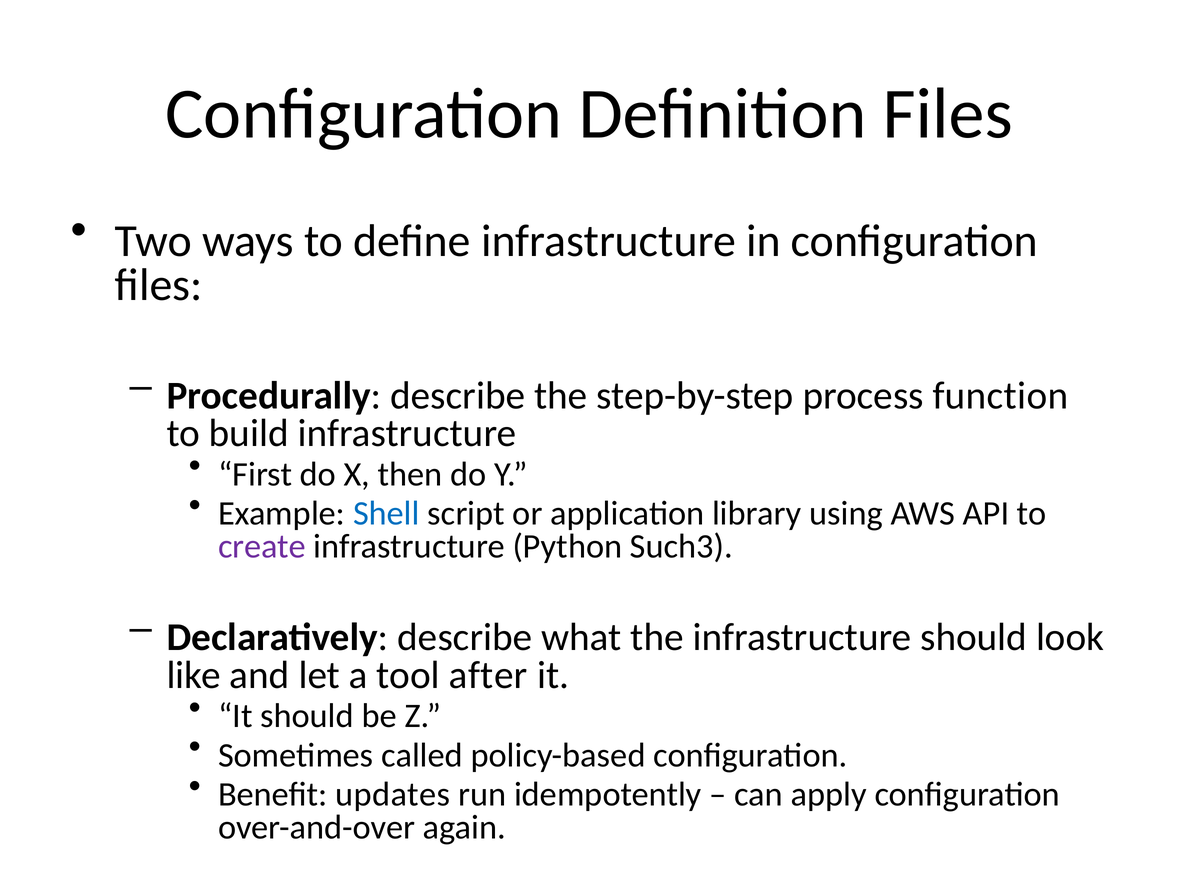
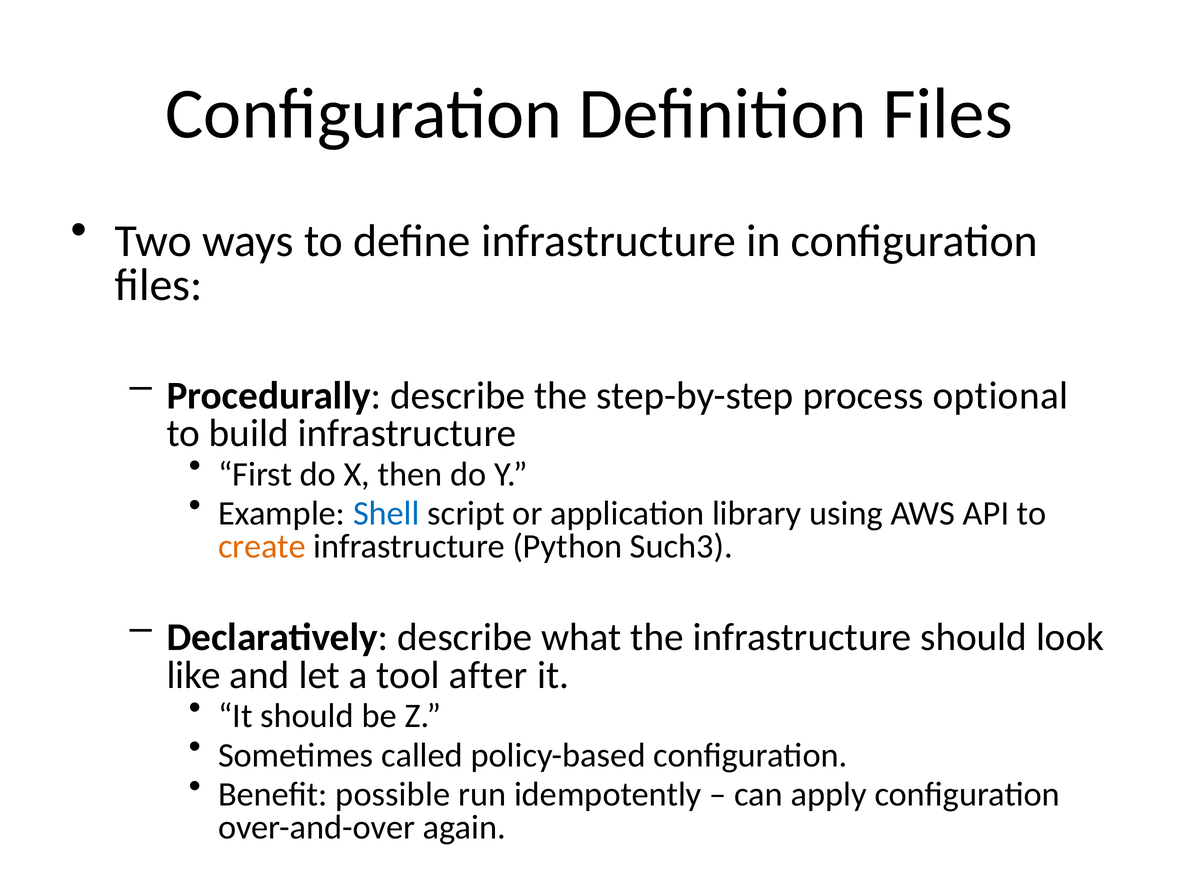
function: function -> optional
create colour: purple -> orange
updates: updates -> possible
